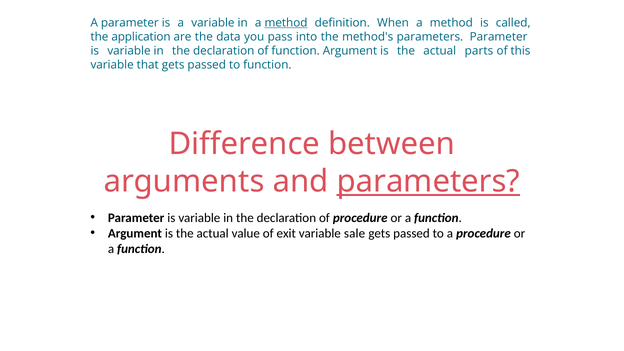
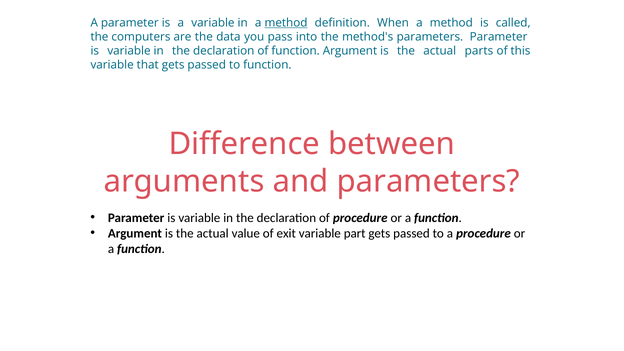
application: application -> computers
parameters at (428, 182) underline: present -> none
sale: sale -> part
